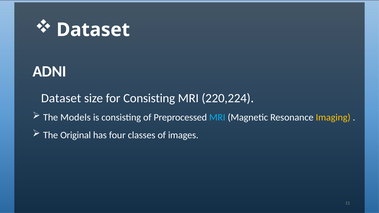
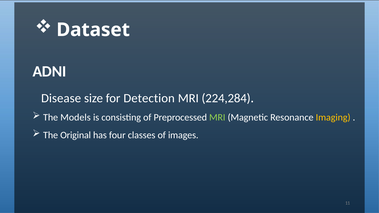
Dataset at (61, 98): Dataset -> Disease
for Consisting: Consisting -> Detection
220,224: 220,224 -> 224,284
MRI at (217, 117) colour: light blue -> light green
